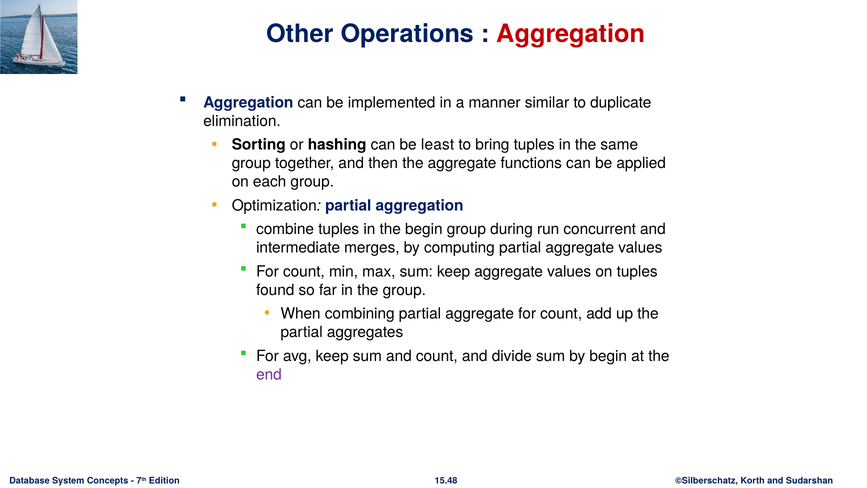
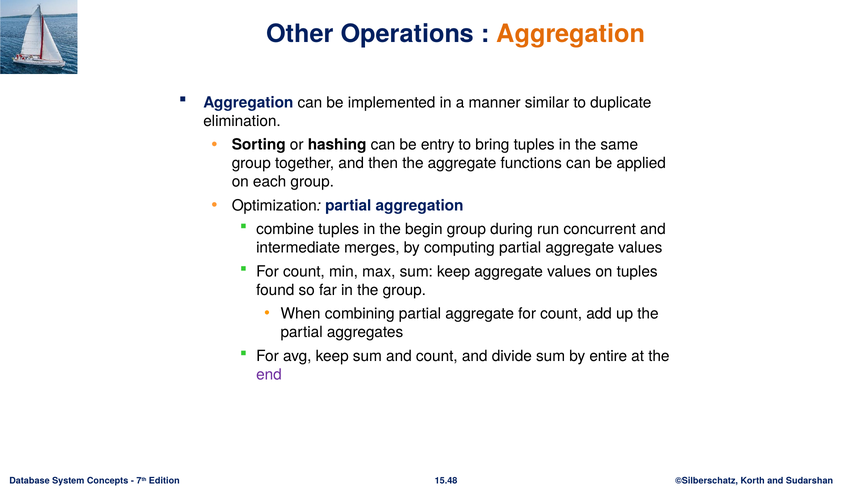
Aggregation at (571, 34) colour: red -> orange
least: least -> entry
by begin: begin -> entire
